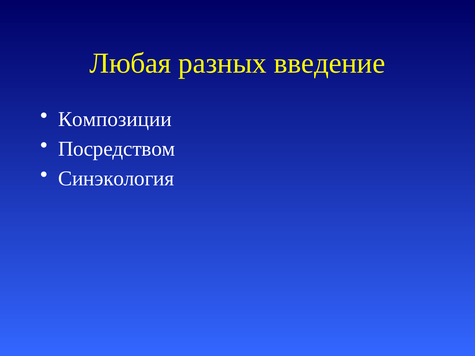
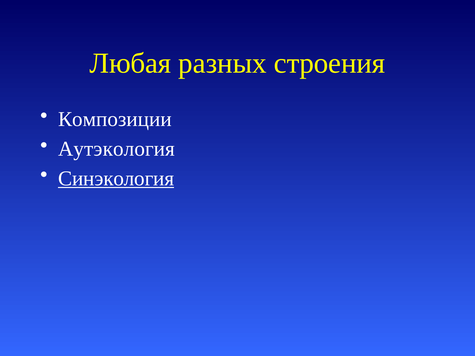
введение: введение -> строения
Посредством: Посредством -> Аутэкология
Синэкология underline: none -> present
